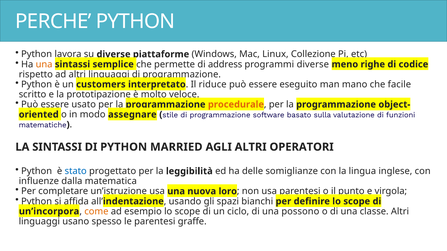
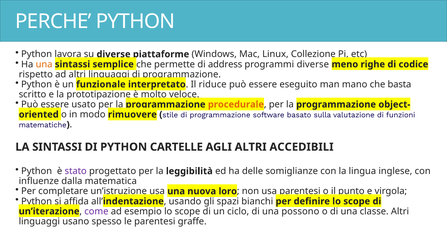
customers: customers -> funzionale
facile: facile -> basta
assegnare: assegnare -> rimuovere
MARRIED: MARRIED -> CARTELLE
OPERATORI: OPERATORI -> ACCEDIBILI
stato colour: blue -> purple
un’incorpora: un’incorpora -> un’iterazione
come colour: orange -> purple
